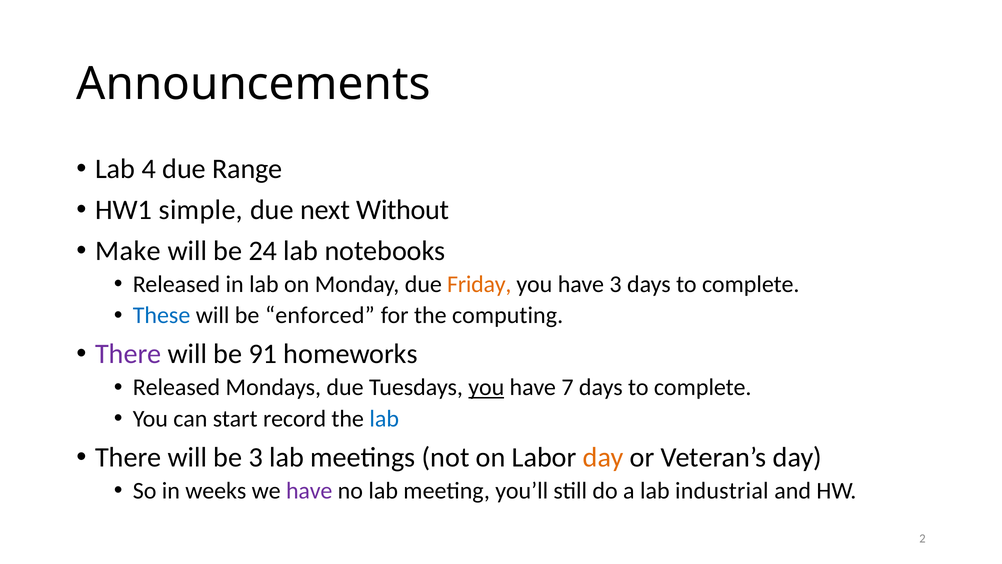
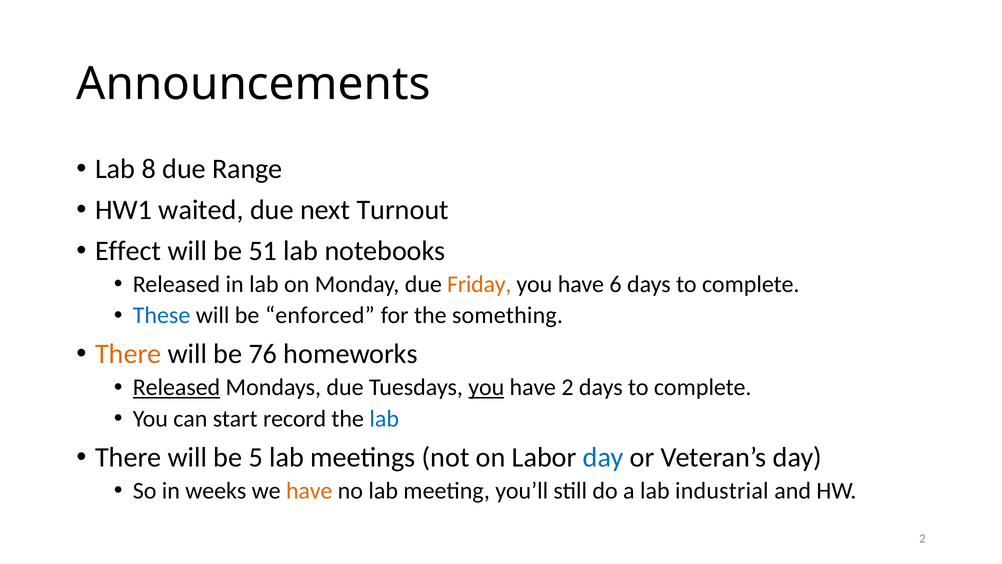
4: 4 -> 8
simple: simple -> waited
Without: Without -> Turnout
Make: Make -> Effect
24: 24 -> 51
have 3: 3 -> 6
computing: computing -> something
There at (128, 354) colour: purple -> orange
91: 91 -> 76
Released at (176, 387) underline: none -> present
have 7: 7 -> 2
be 3: 3 -> 5
day at (603, 457) colour: orange -> blue
have at (309, 490) colour: purple -> orange
